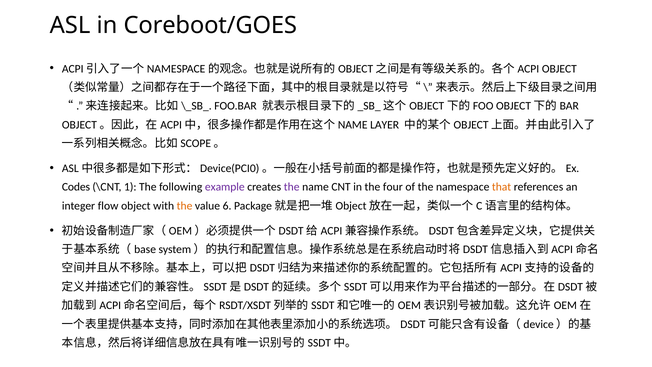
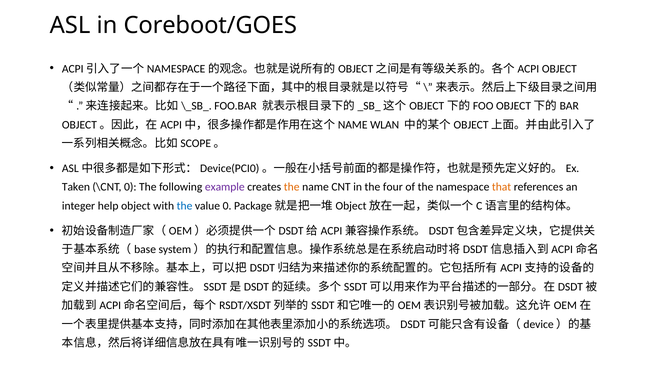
LAYER: LAYER -> WLAN
Codes: Codes -> Taken
\CNT 1: 1 -> 0
the at (292, 187) colour: purple -> orange
flow: flow -> help
the at (185, 206) colour: orange -> blue
value 6: 6 -> 0
